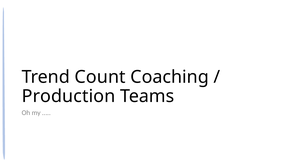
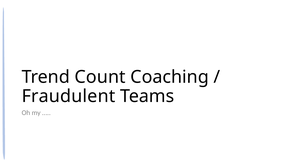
Production: Production -> Fraudulent
